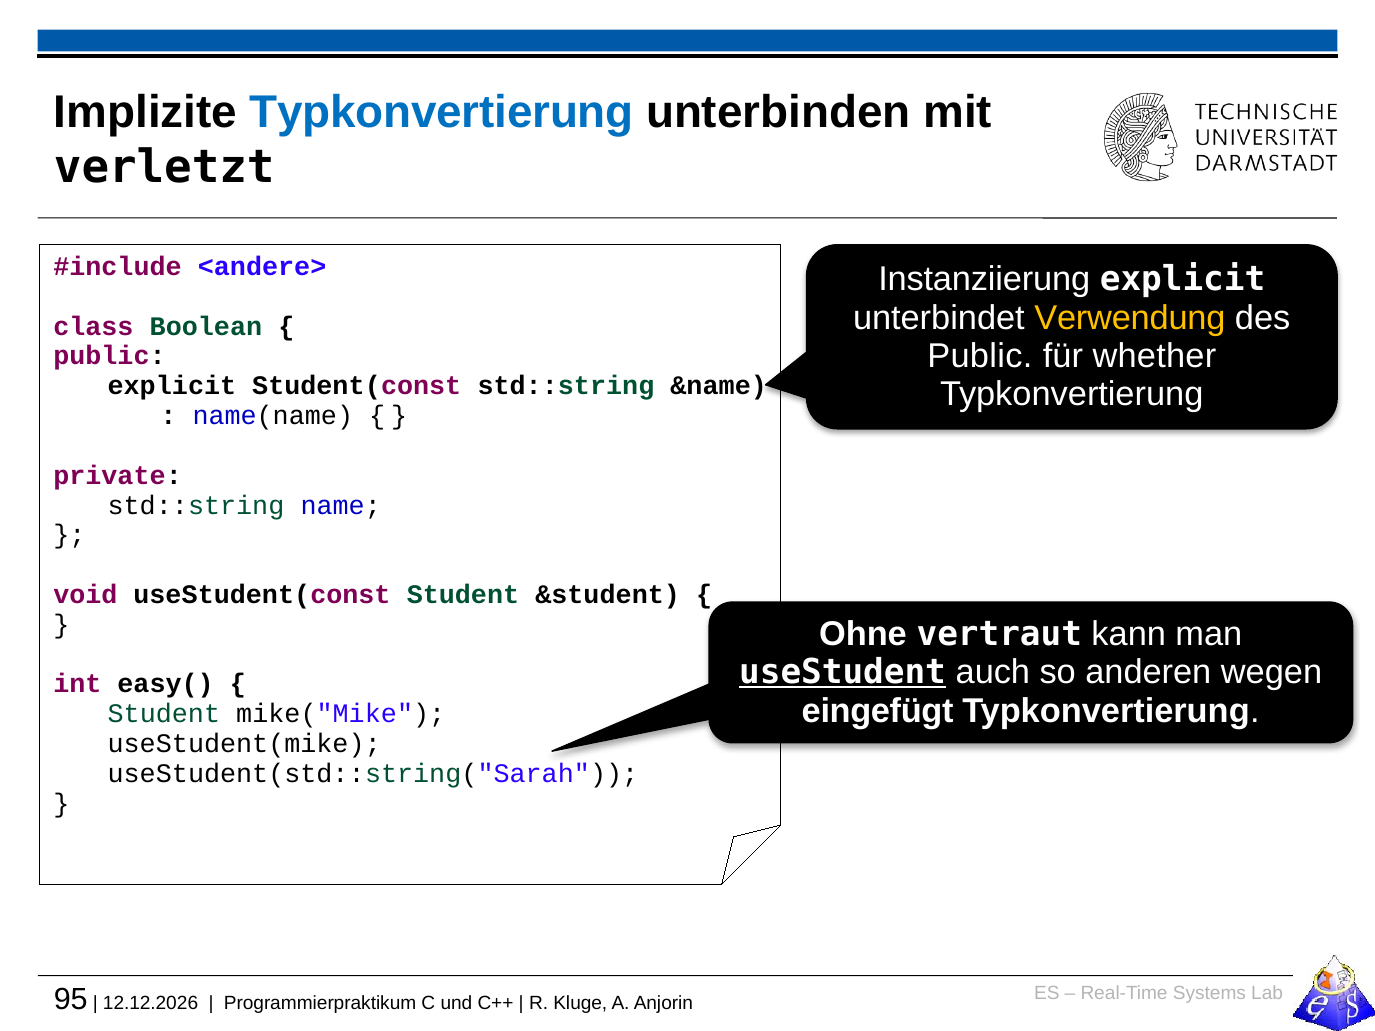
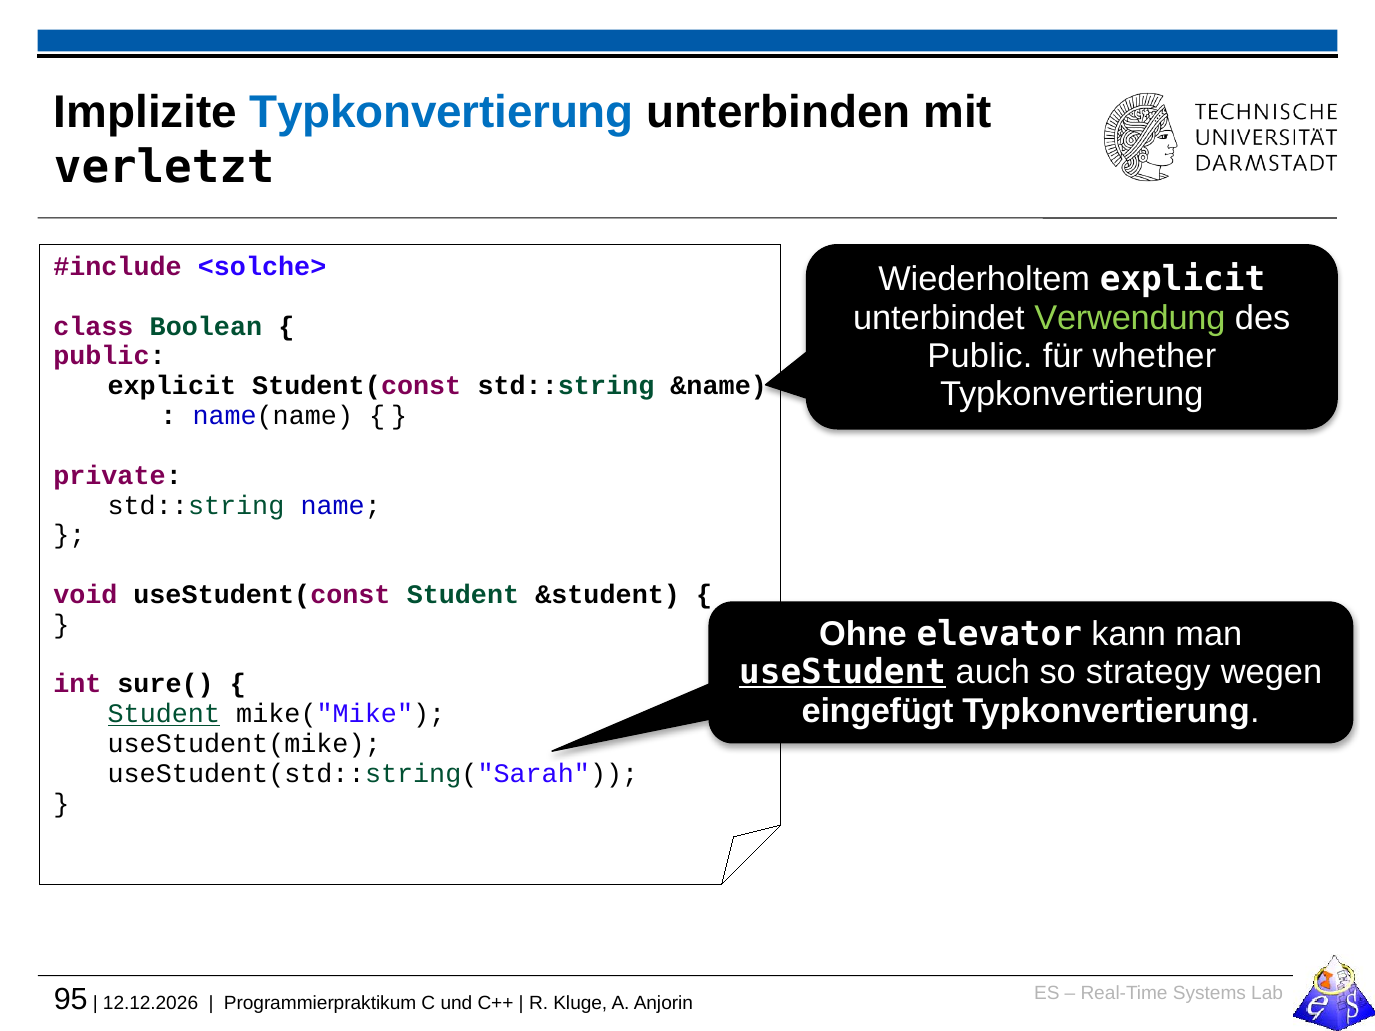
<andere>: <andere> -> <solche>
Instanziierung: Instanziierung -> Wiederholtem
Verwendung colour: yellow -> light green
vertraut: vertraut -> elevator
anderen: anderen -> strategy
easy(: easy( -> sure(
Student at (164, 714) underline: none -> present
